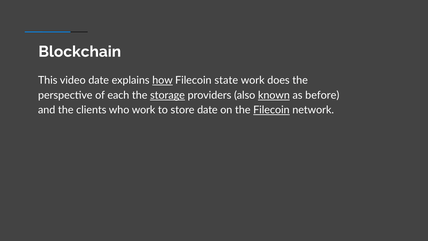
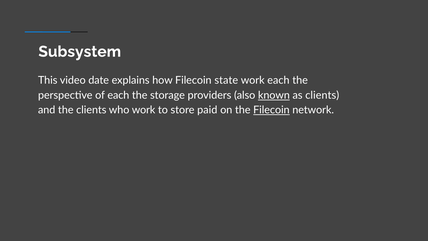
Blockchain: Blockchain -> Subsystem
how underline: present -> none
work does: does -> each
storage underline: present -> none
as before: before -> clients
store date: date -> paid
